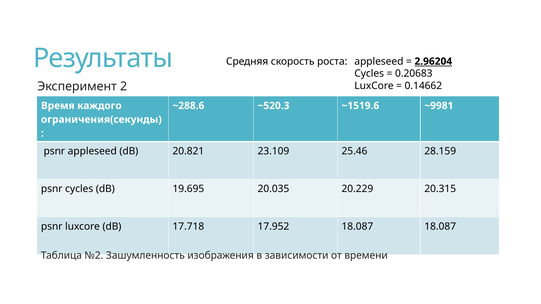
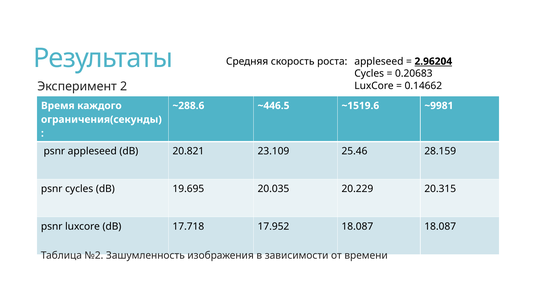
~520.3: ~520.3 -> ~446.5
